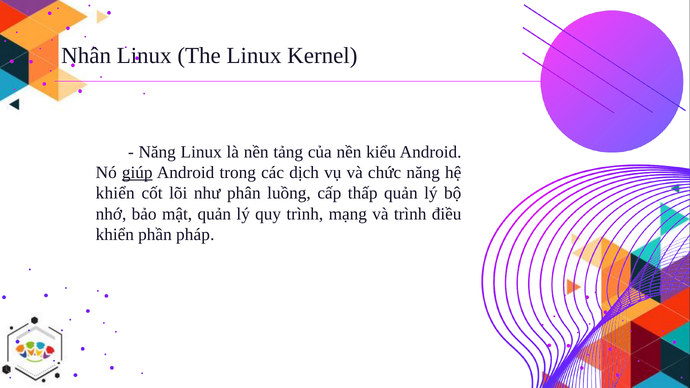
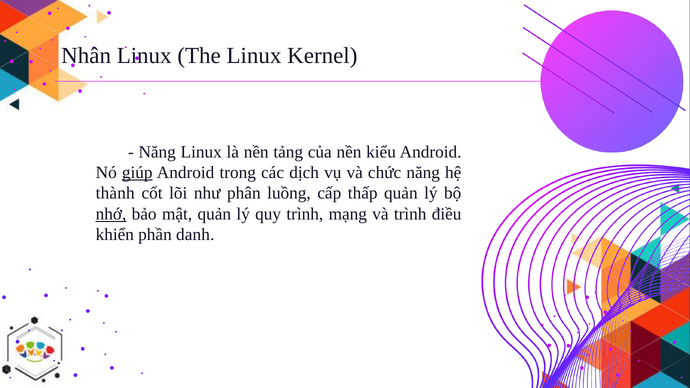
khiển at (115, 193): khiển -> thành
nhớ underline: none -> present
pháp: pháp -> danh
